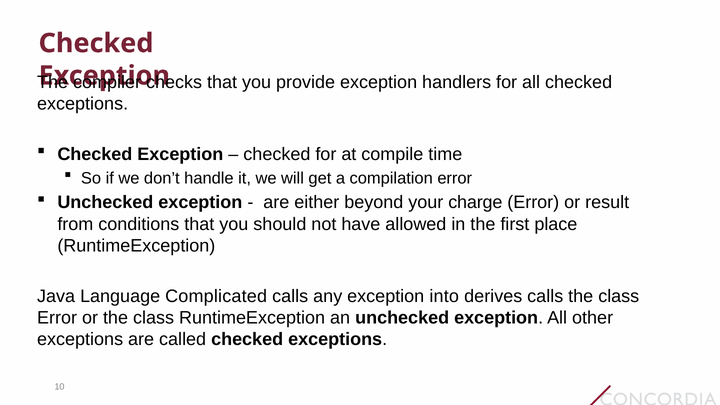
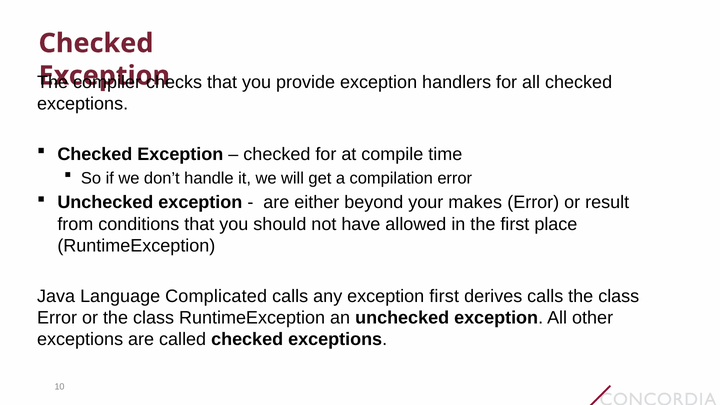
charge: charge -> makes
exception into: into -> first
